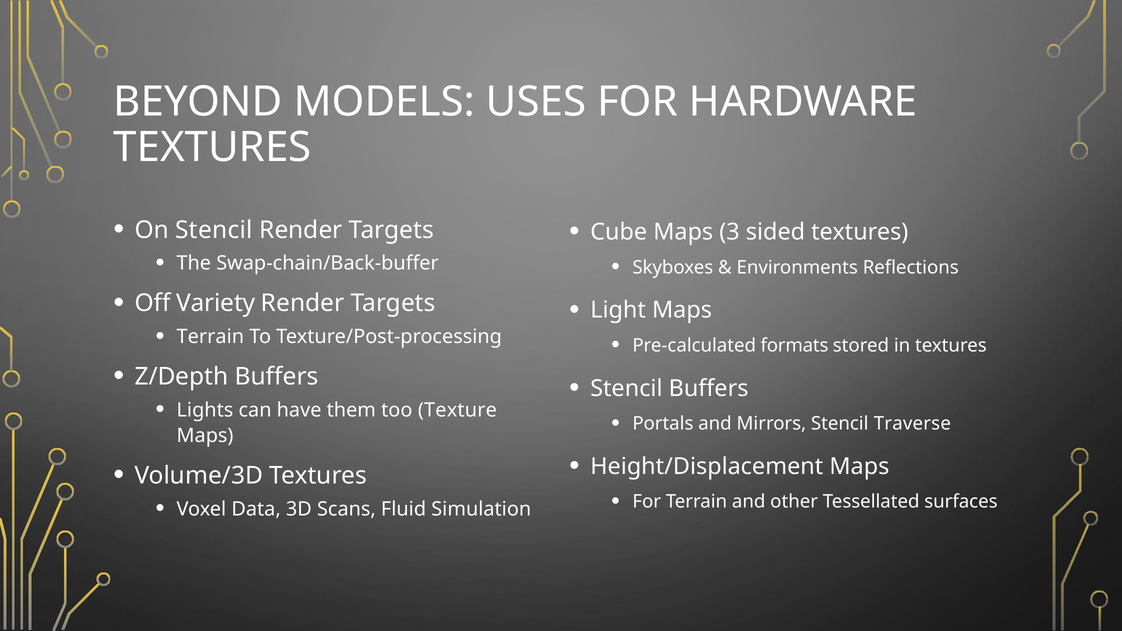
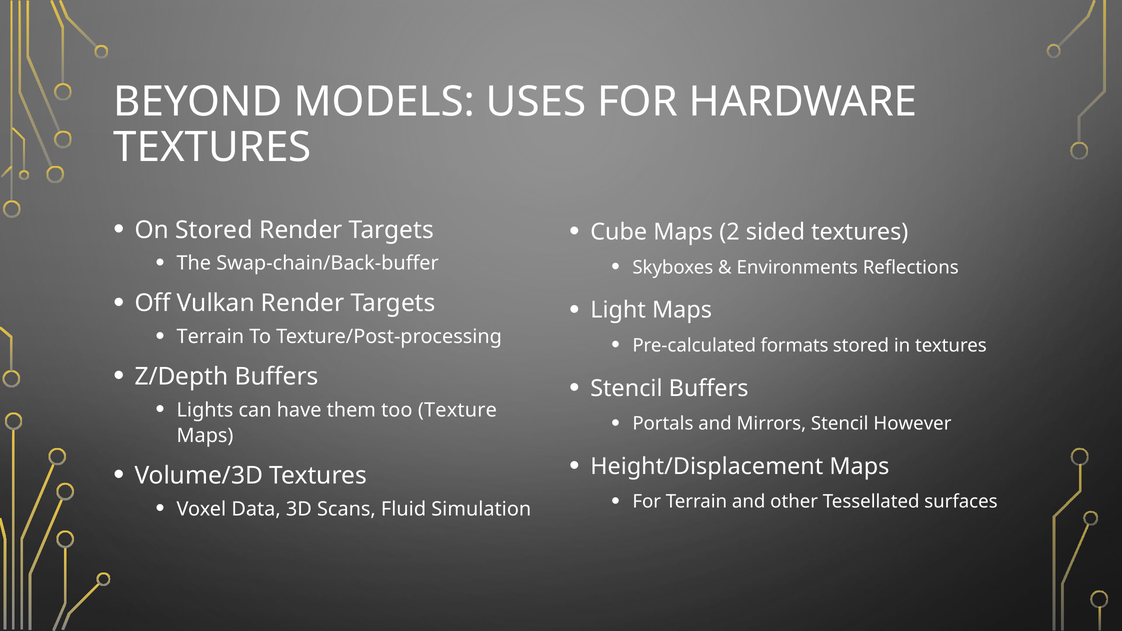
On Stencil: Stencil -> Stored
3: 3 -> 2
Variety: Variety -> Vulkan
Traverse: Traverse -> However
